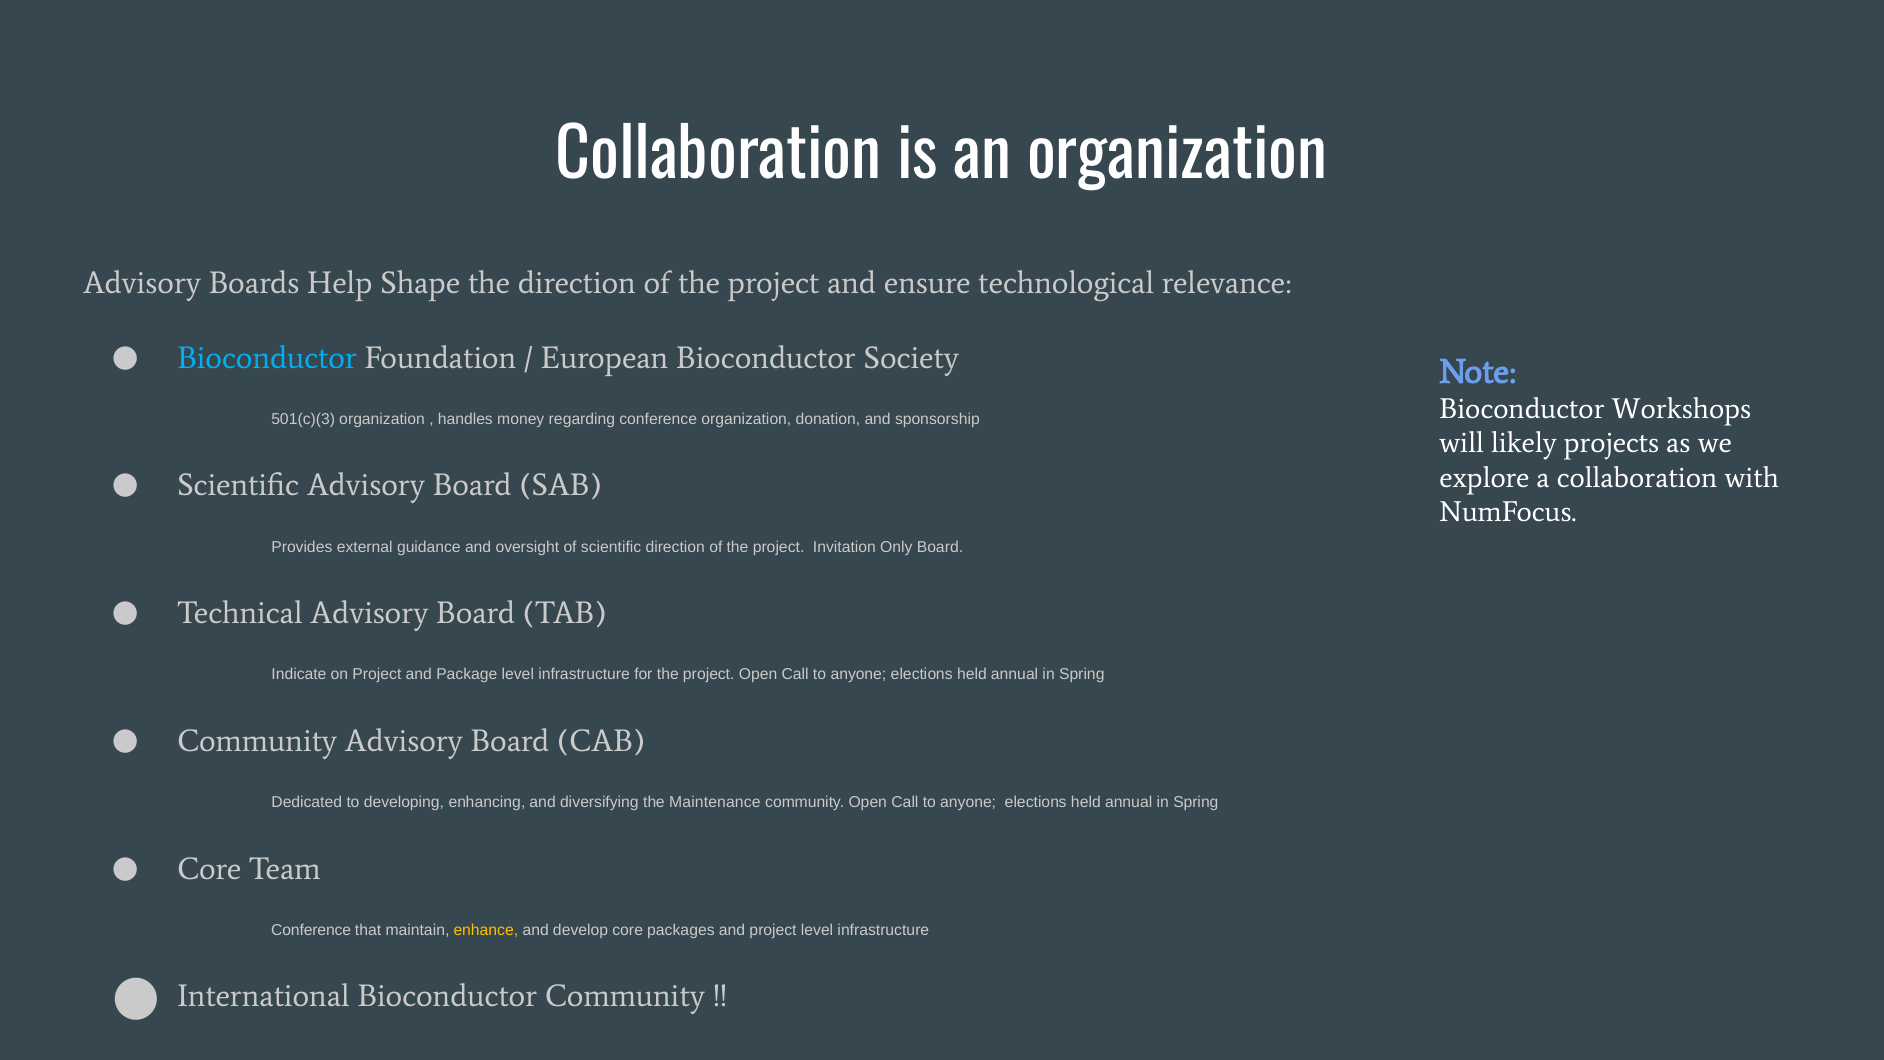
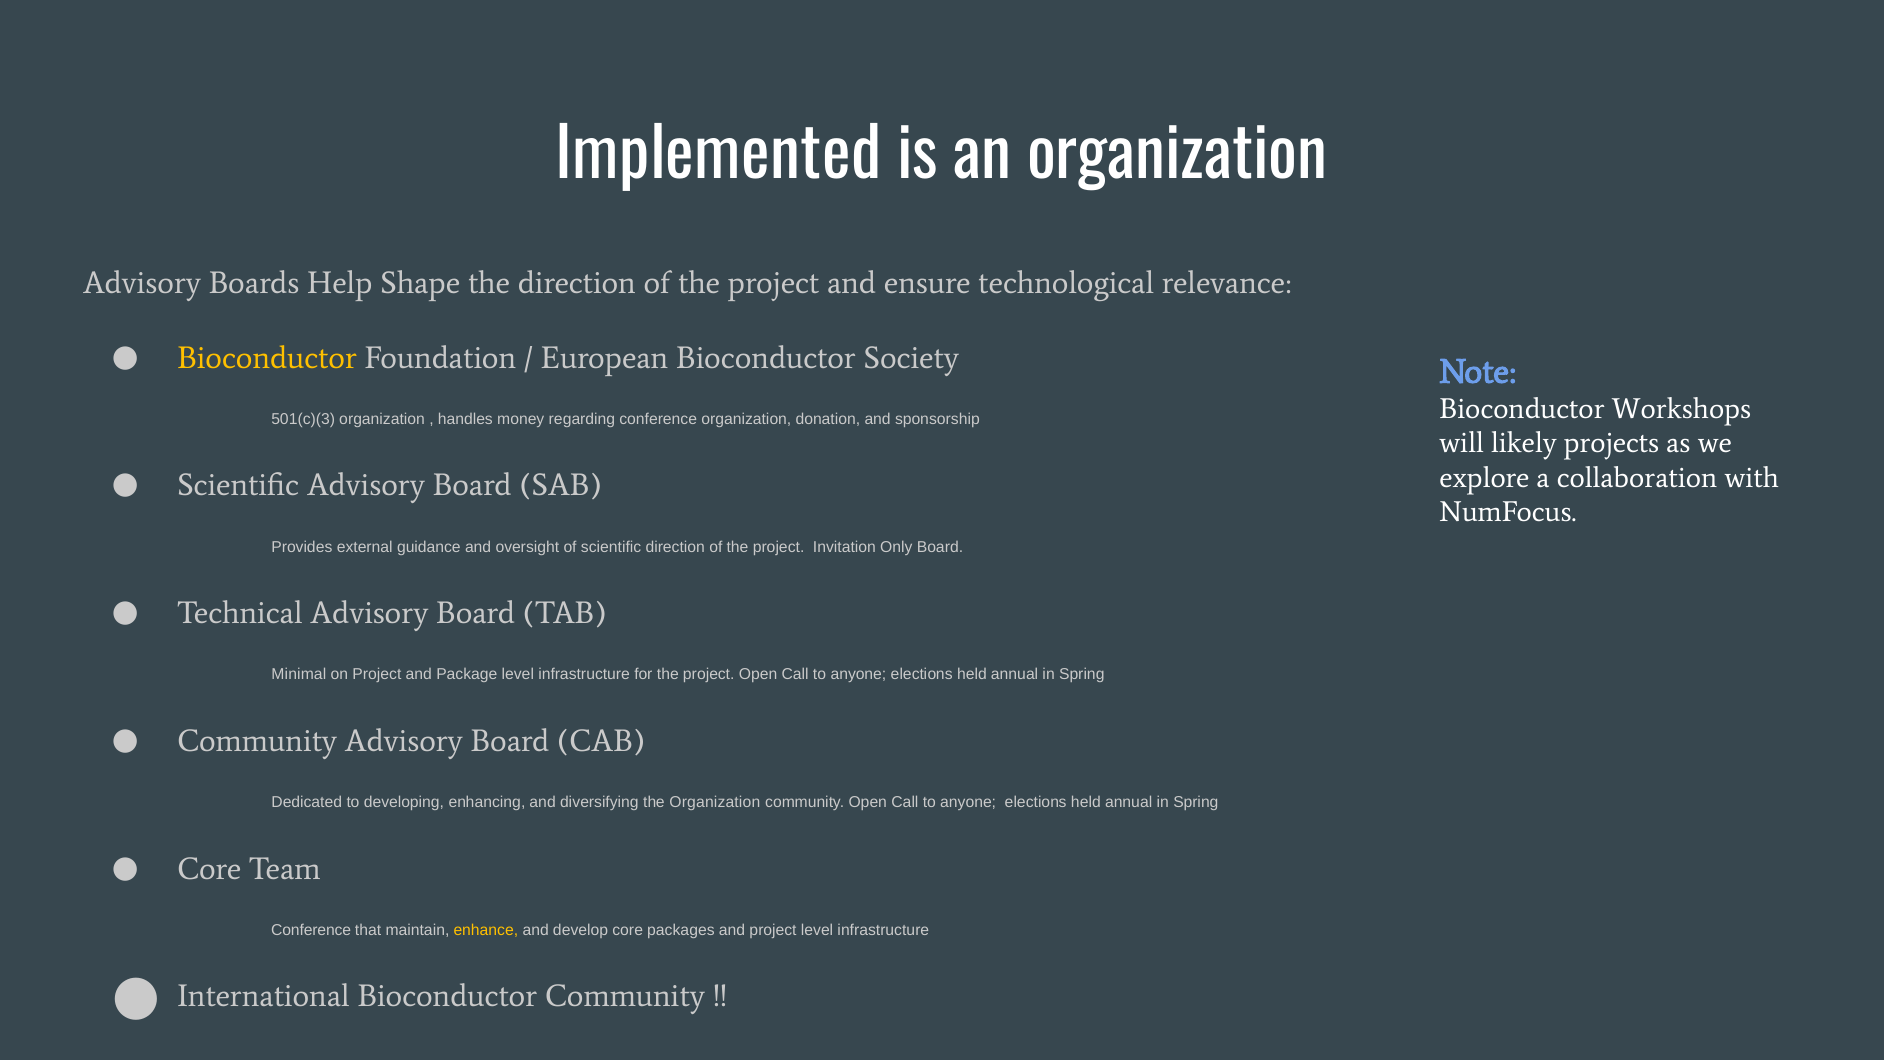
Collaboration at (719, 156): Collaboration -> Implemented
Bioconductor at (267, 358) colour: light blue -> yellow
Indicate: Indicate -> Minimal
the Maintenance: Maintenance -> Organization
